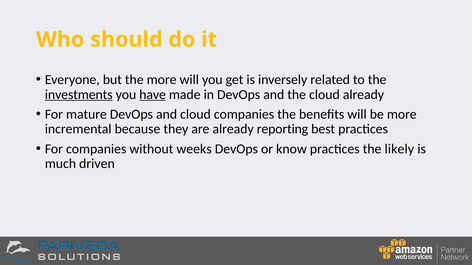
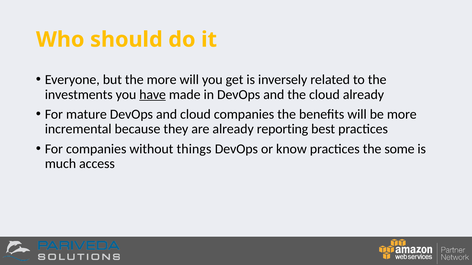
investments underline: present -> none
weeks: weeks -> things
likely: likely -> some
driven: driven -> access
